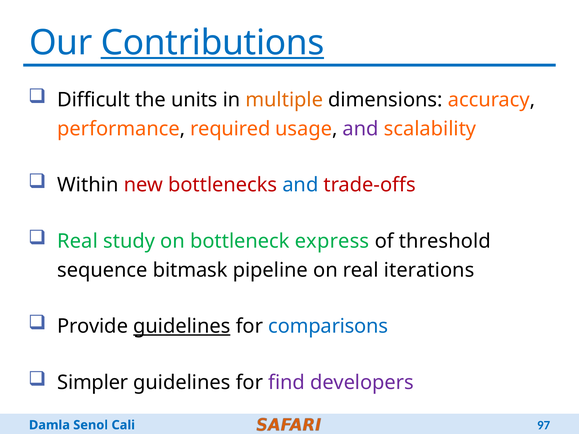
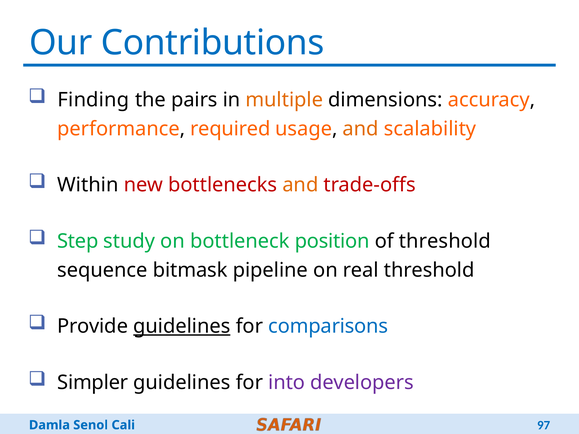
Contributions underline: present -> none
Difficult: Difficult -> Finding
units: units -> pairs
and at (361, 129) colour: purple -> orange
and at (300, 185) colour: blue -> orange
Real at (78, 241): Real -> Step
express: express -> position
real iterations: iterations -> threshold
find: find -> into
